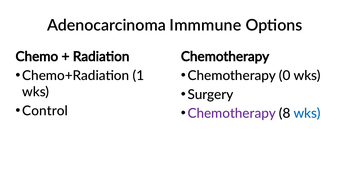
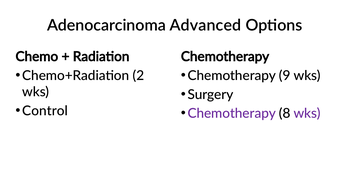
Immmune: Immmune -> Advanced
1: 1 -> 2
0: 0 -> 9
wks at (307, 114) colour: blue -> purple
